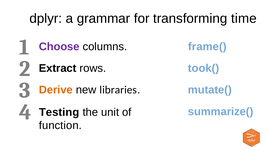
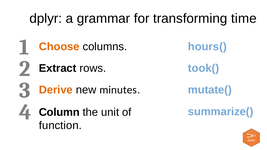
Choose colour: purple -> orange
frame(: frame( -> hours(
libraries: libraries -> minutes
Testing: Testing -> Column
